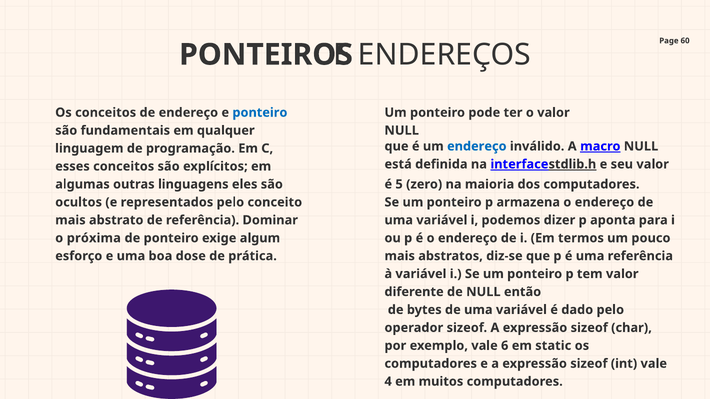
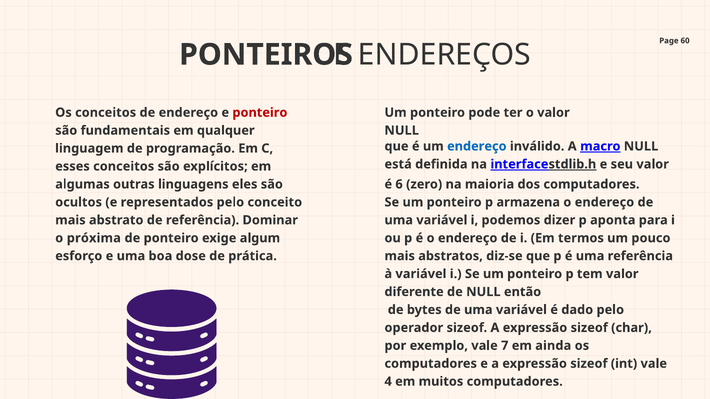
ponteiro at (260, 113) colour: blue -> red
5: 5 -> 6
6: 6 -> 7
static: static -> ainda
